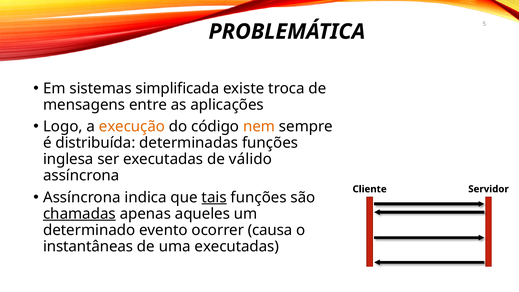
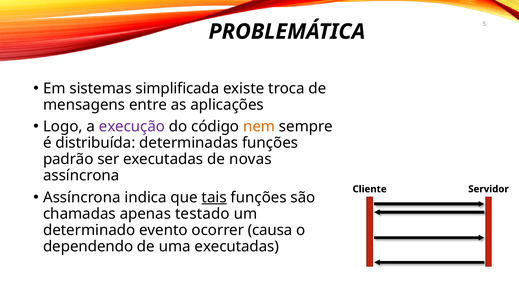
execução colour: orange -> purple
inglesa: inglesa -> padrão
válido: válido -> novas
chamadas underline: present -> none
aqueles: aqueles -> testado
instantâneas: instantâneas -> dependendo
